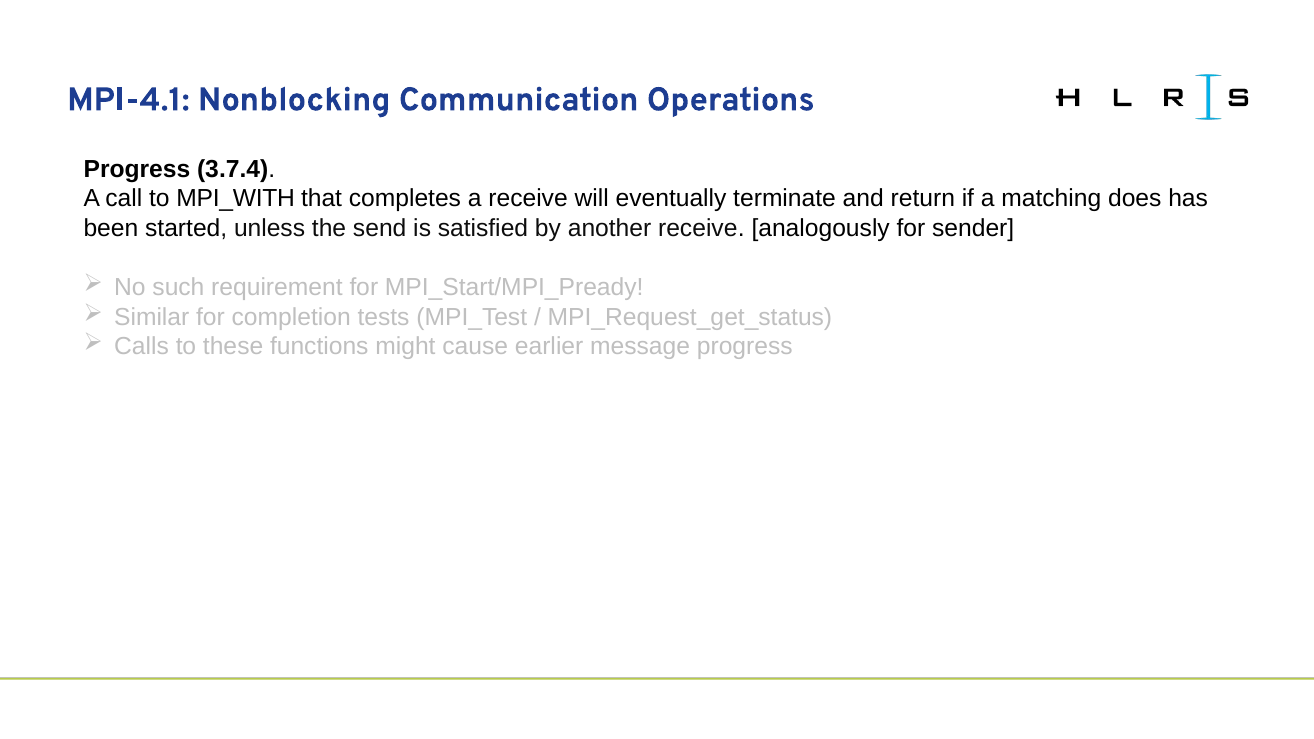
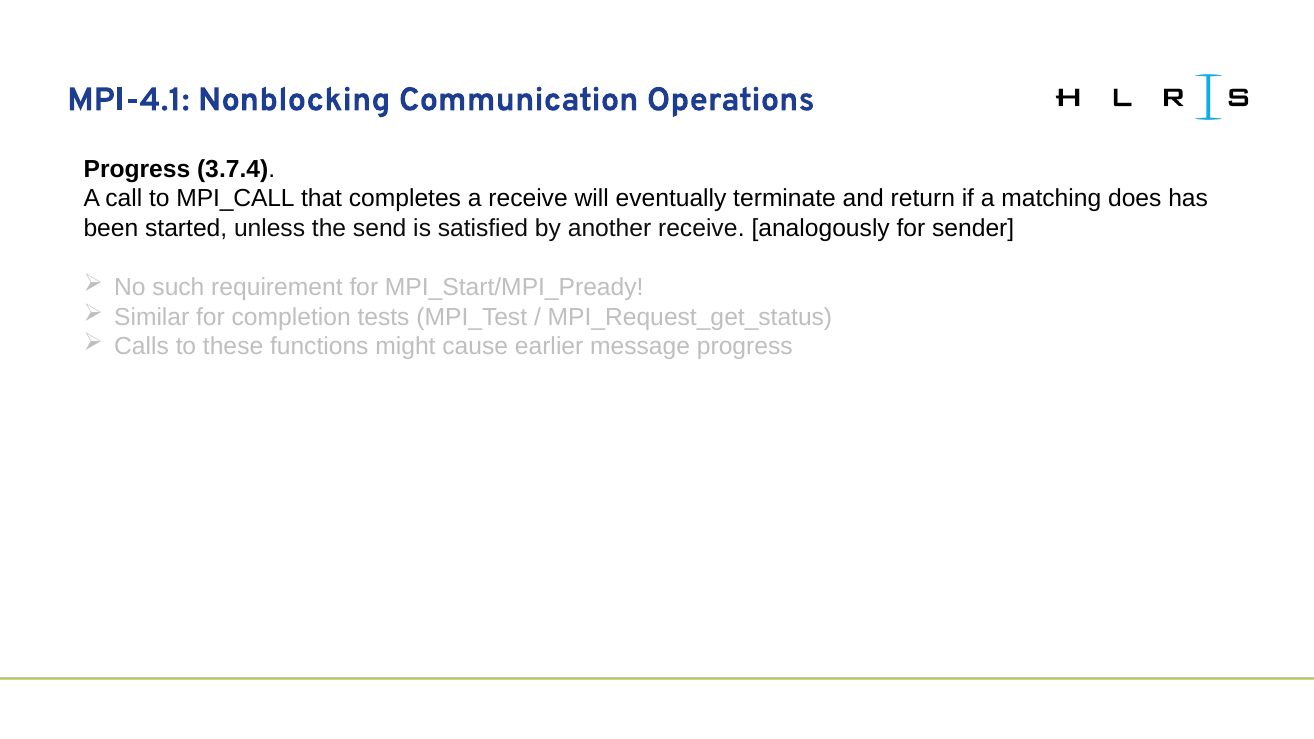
MPI_WITH: MPI_WITH -> MPI_CALL
